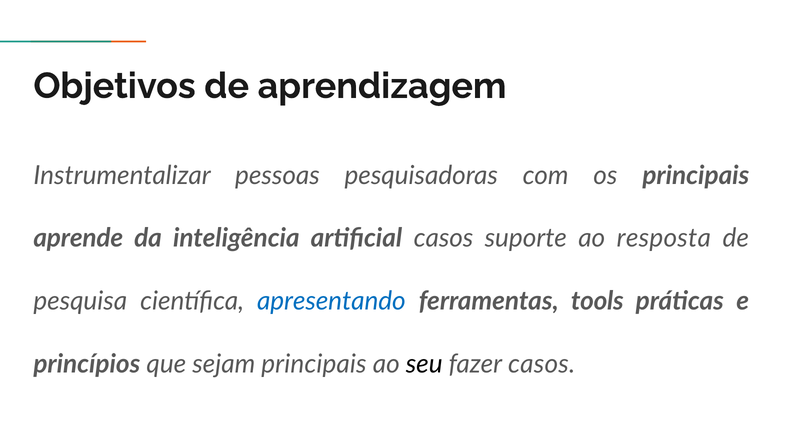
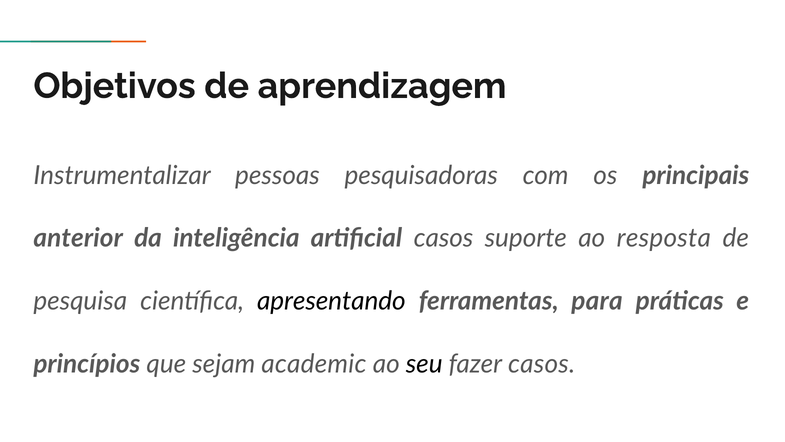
aprende: aprende -> anterior
apresentando colour: blue -> black
tools: tools -> para
sejam principais: principais -> academic
